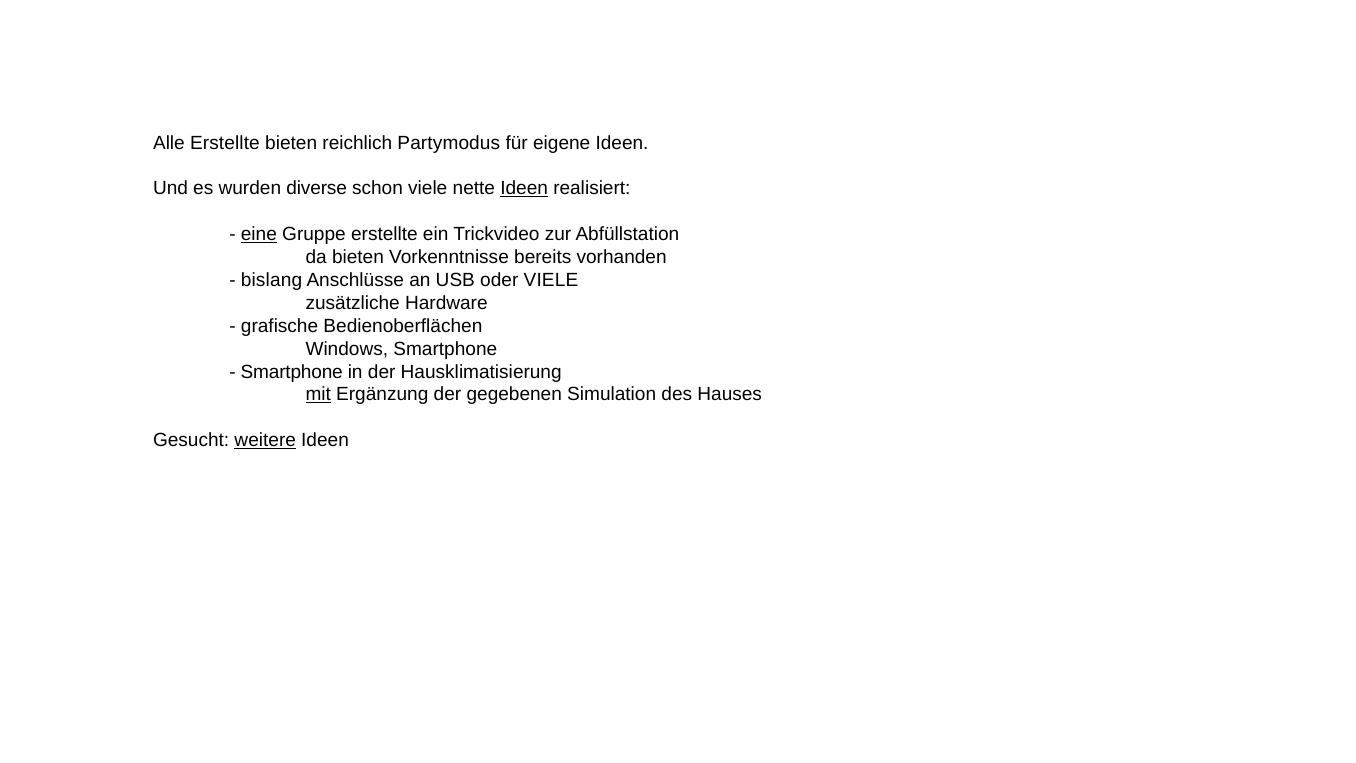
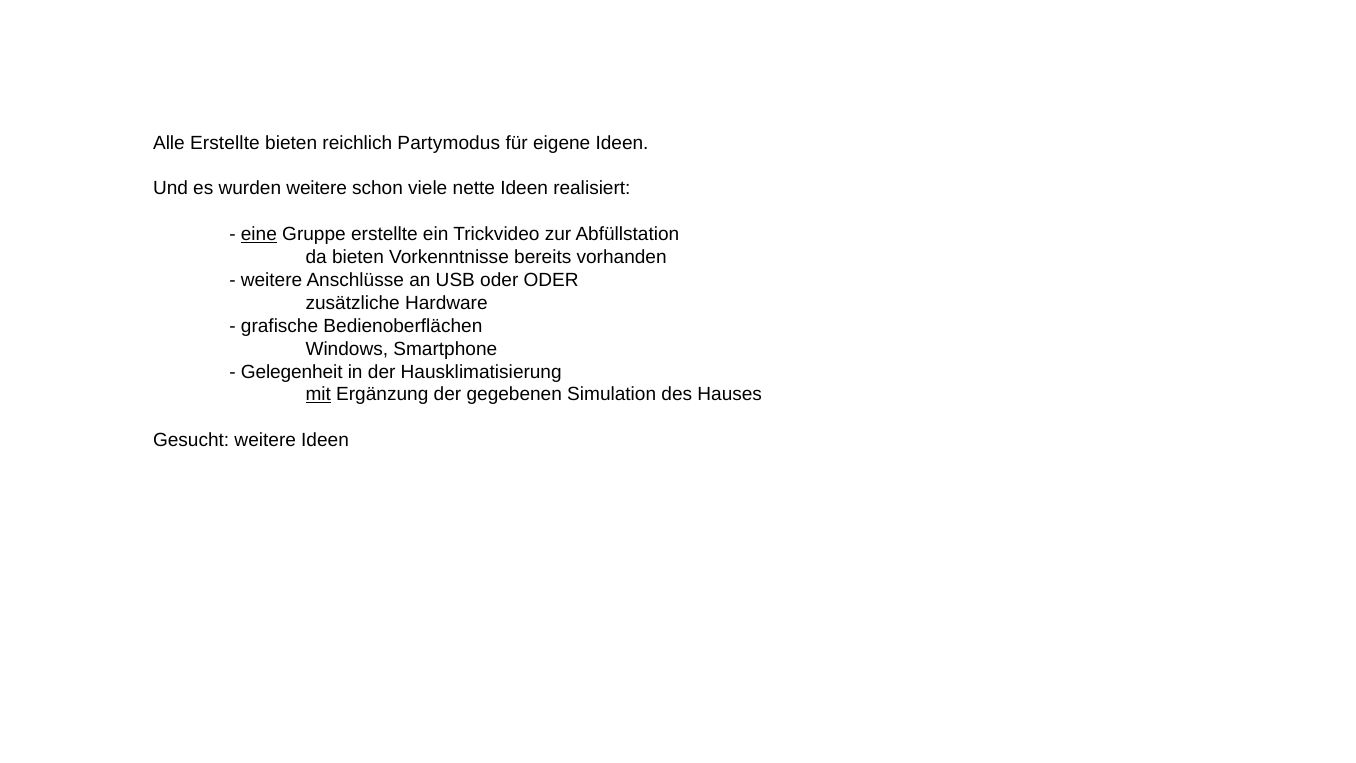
wurden diverse: diverse -> weitere
Ideen at (524, 189) underline: present -> none
bislang at (272, 280): bislang -> weitere
oder VIELE: VIELE -> ODER
Smartphone at (292, 372): Smartphone -> Gelegenheit
weitere at (265, 440) underline: present -> none
